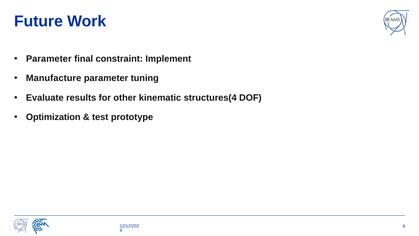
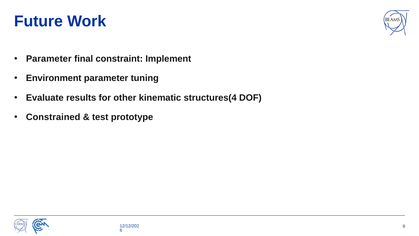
Manufacture: Manufacture -> Environment
Optimization: Optimization -> Constrained
